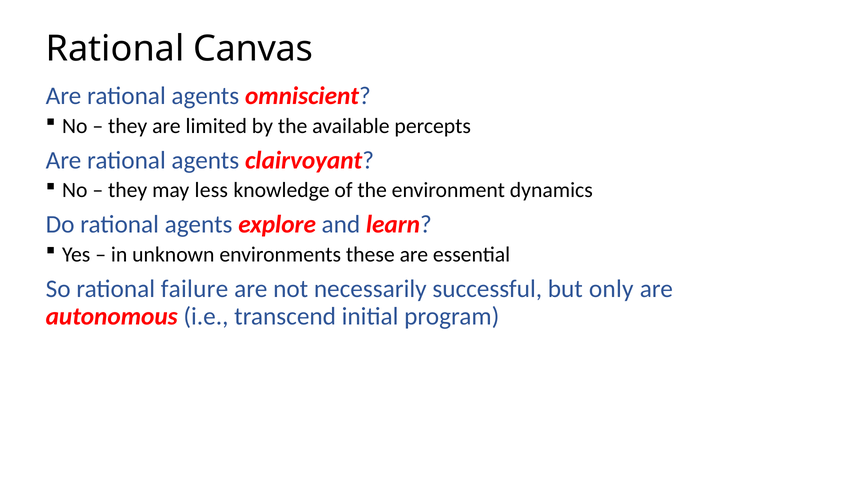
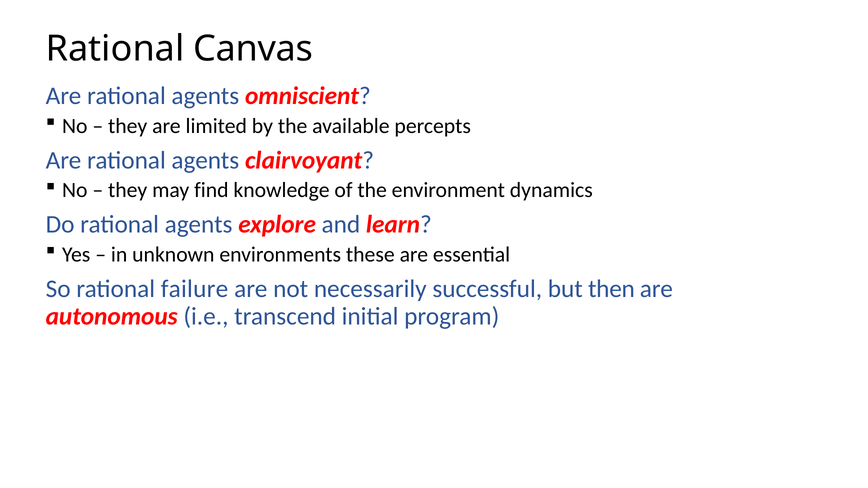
less: less -> find
only: only -> then
